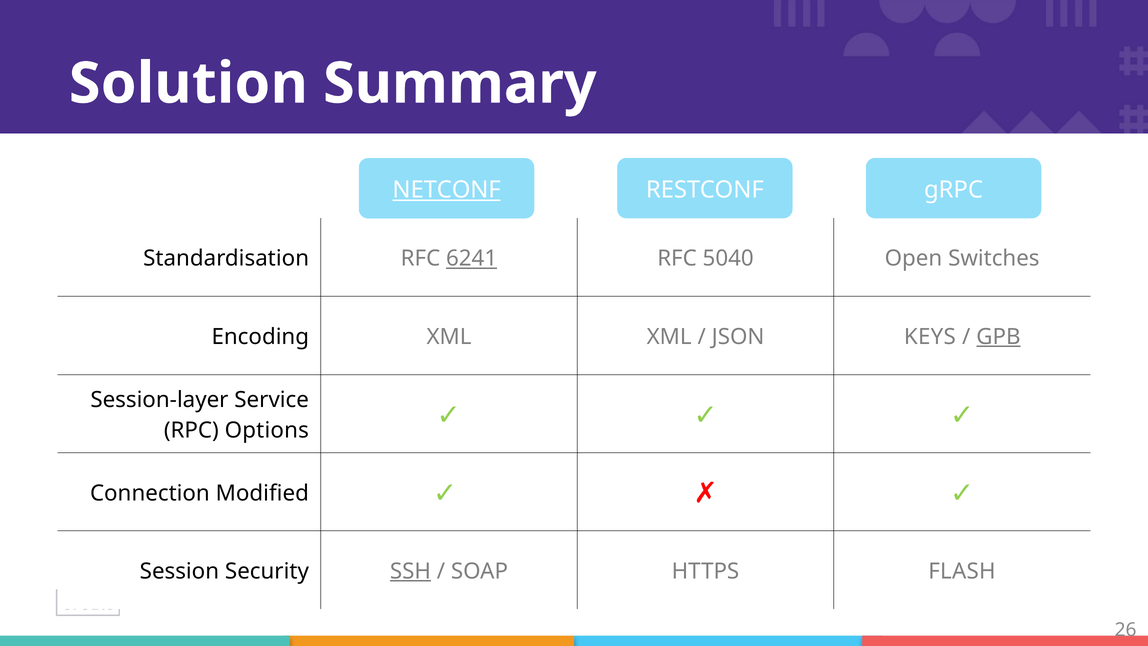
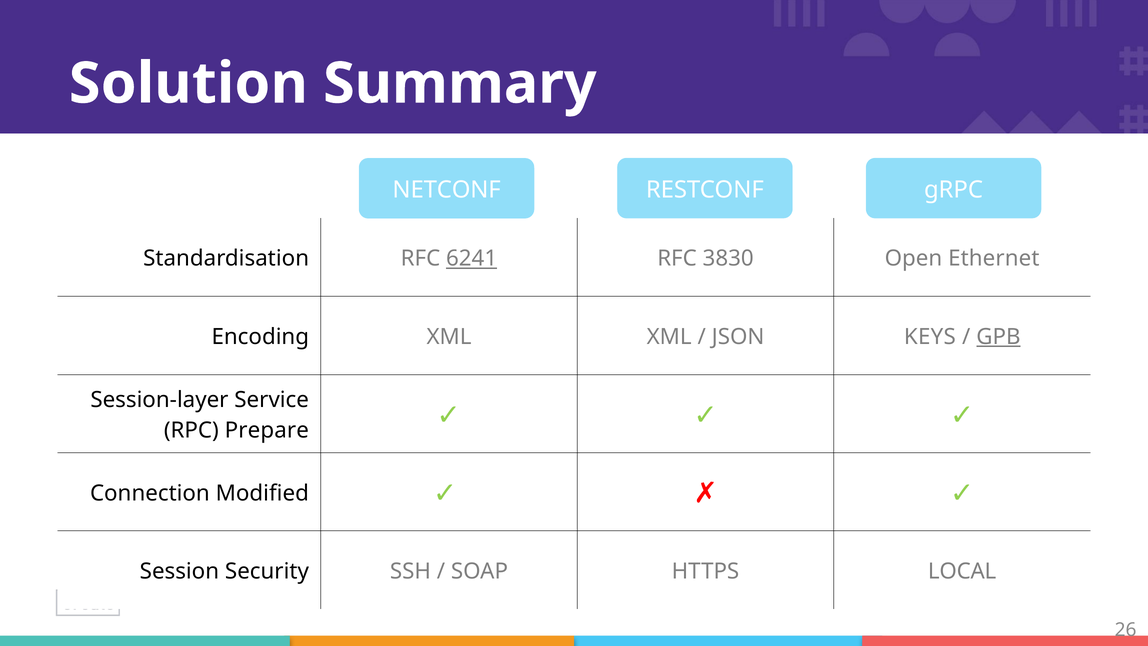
NETCONF underline: present -> none
5040: 5040 -> 3830
Switches: Switches -> Ethernet
Options: Options -> Prepare
SSH underline: present -> none
FLASH: FLASH -> LOCAL
